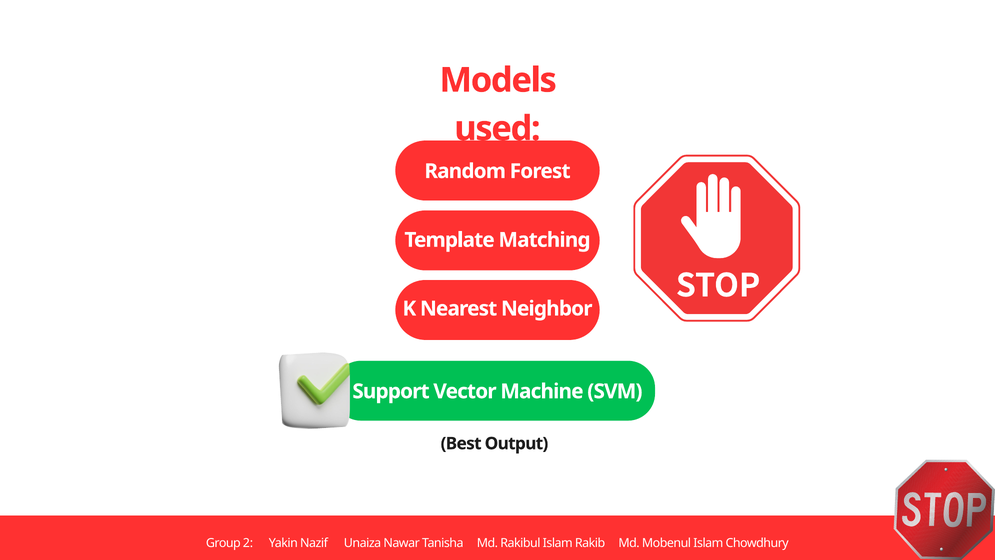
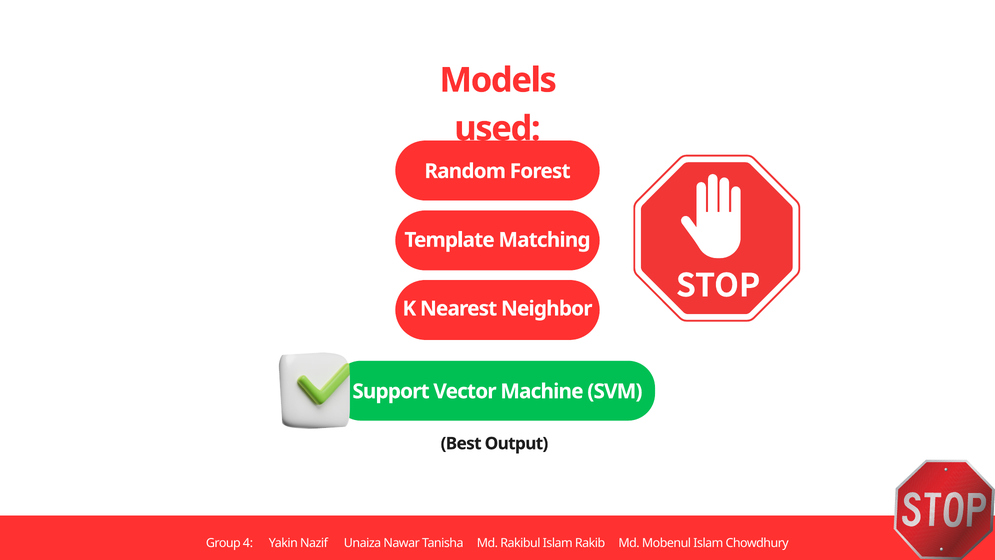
2: 2 -> 4
